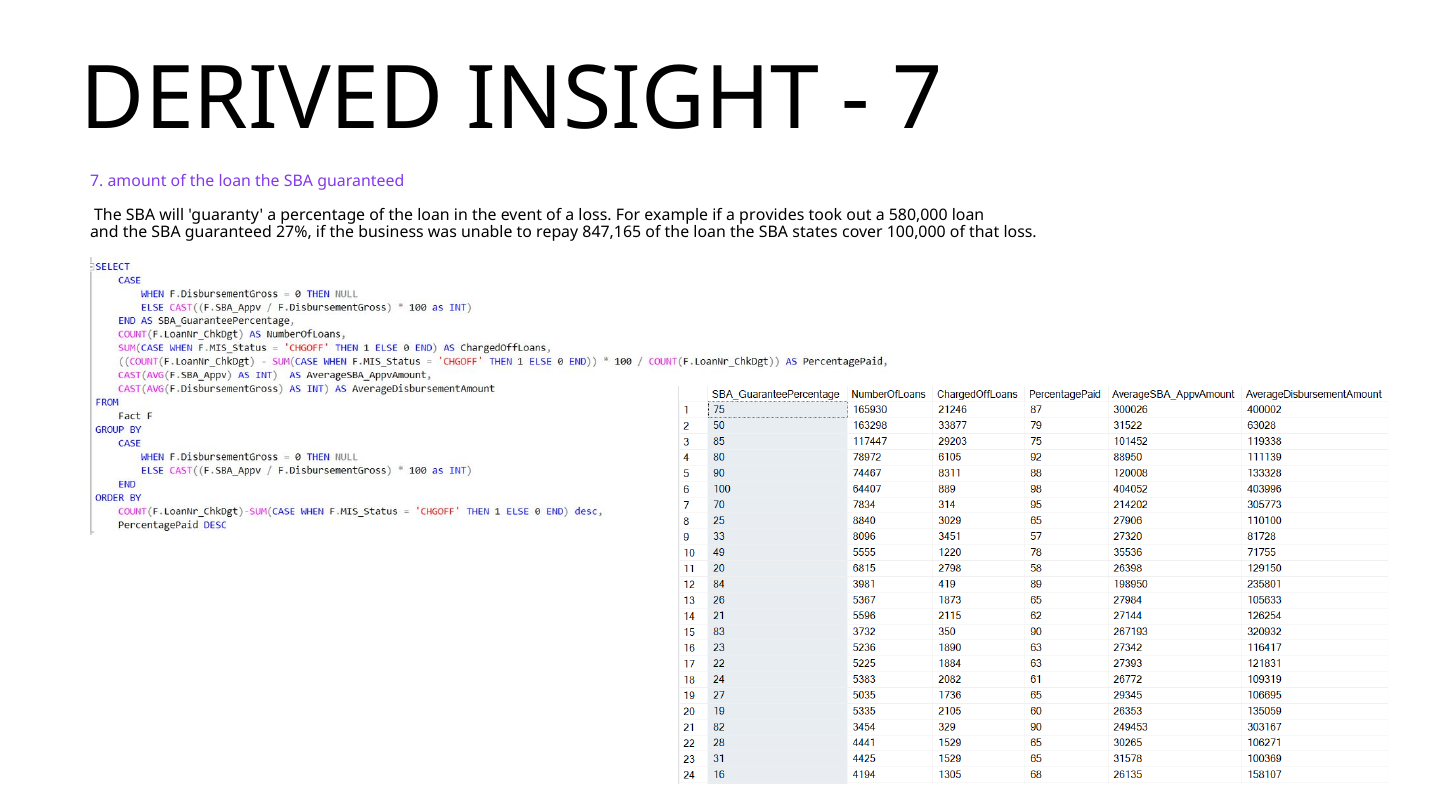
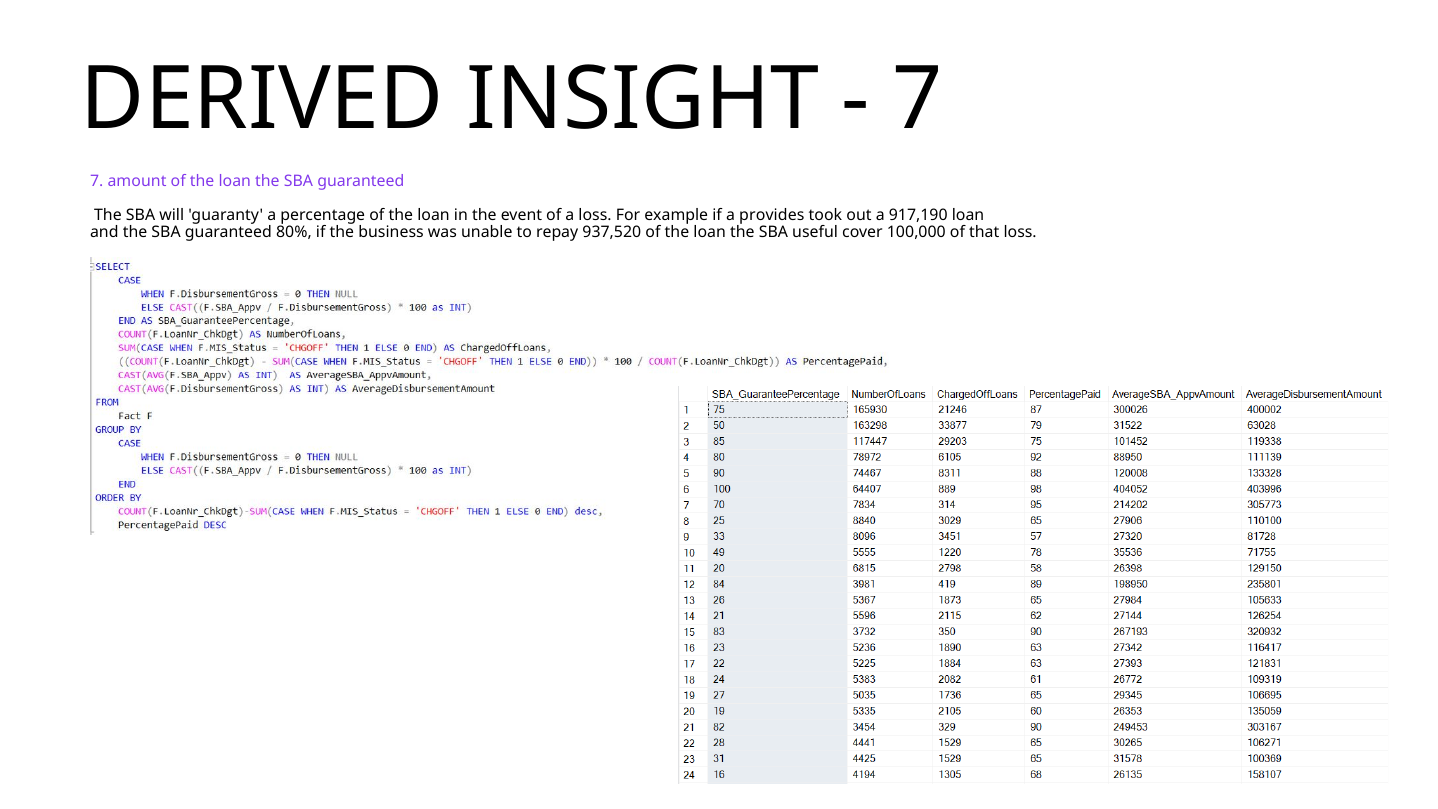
580,000: 580,000 -> 917,190
27%: 27% -> 80%
847,165: 847,165 -> 937,520
states: states -> useful
